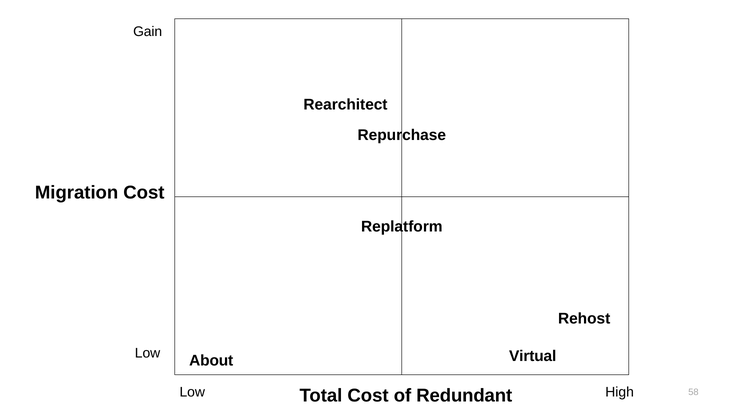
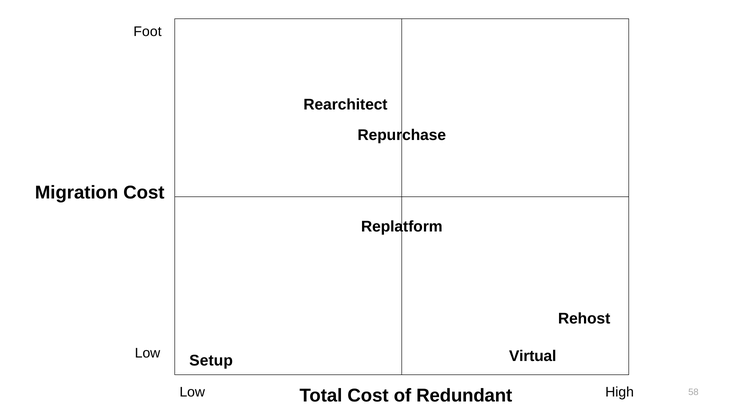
Gain: Gain -> Foot
About: About -> Setup
